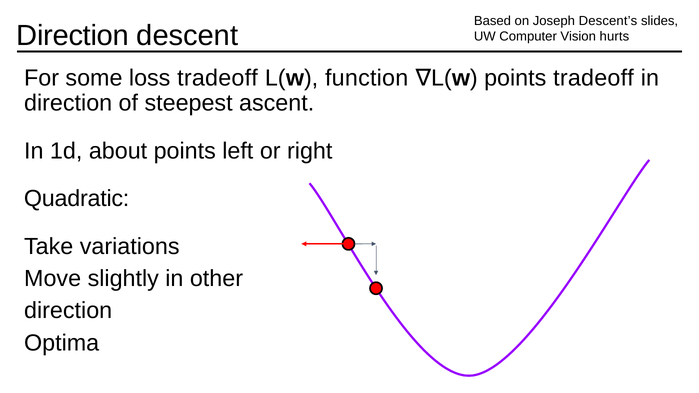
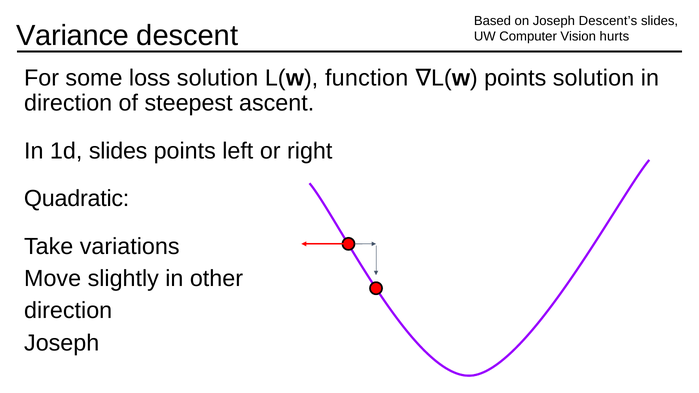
Direction at (73, 36): Direction -> Variance
loss tradeoff: tradeoff -> solution
points tradeoff: tradeoff -> solution
1d about: about -> slides
Optima at (62, 343): Optima -> Joseph
